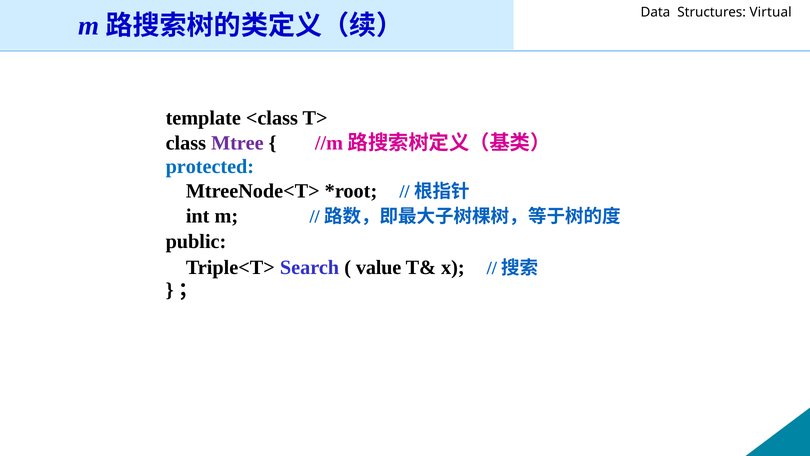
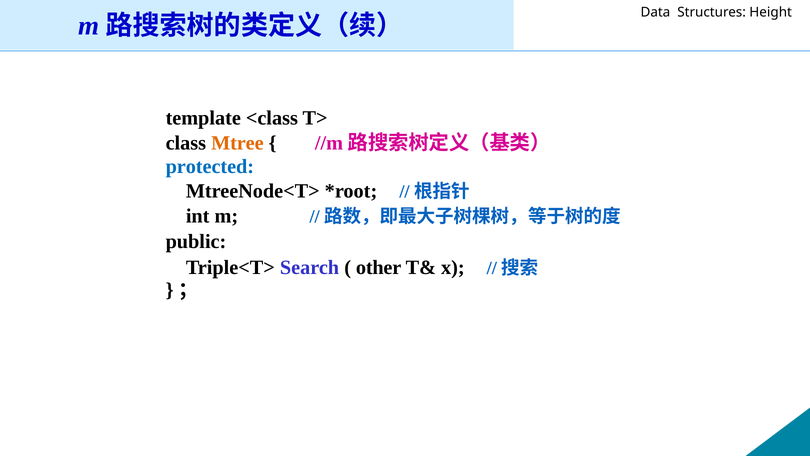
Virtual: Virtual -> Height
Mtree colour: purple -> orange
value: value -> other
